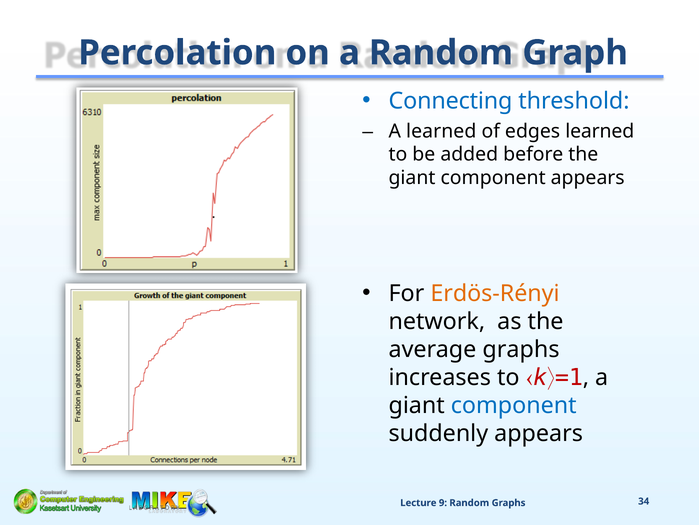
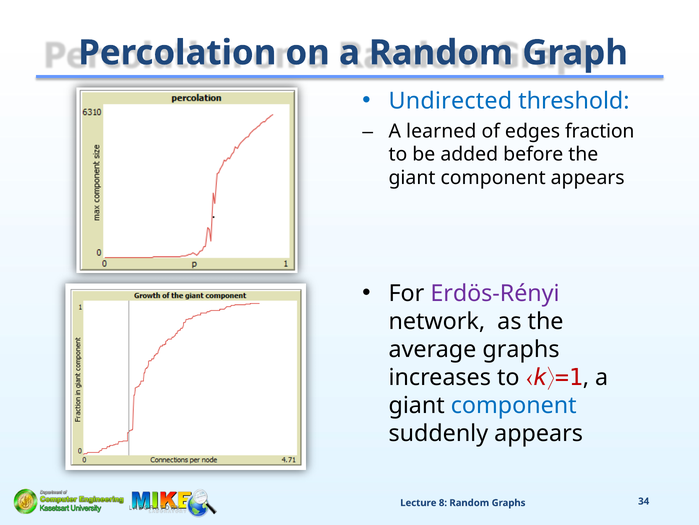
Connecting: Connecting -> Undirected
edges learned: learned -> fraction
Erdös-Rényi colour: orange -> purple
9: 9 -> 8
